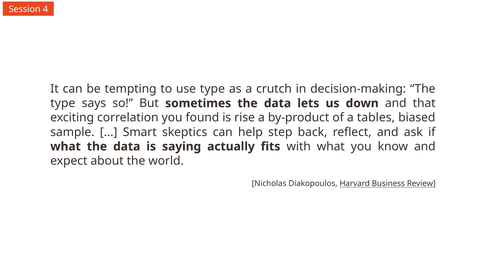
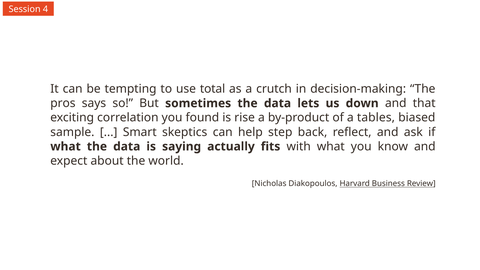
use type: type -> total
type at (63, 103): type -> pros
